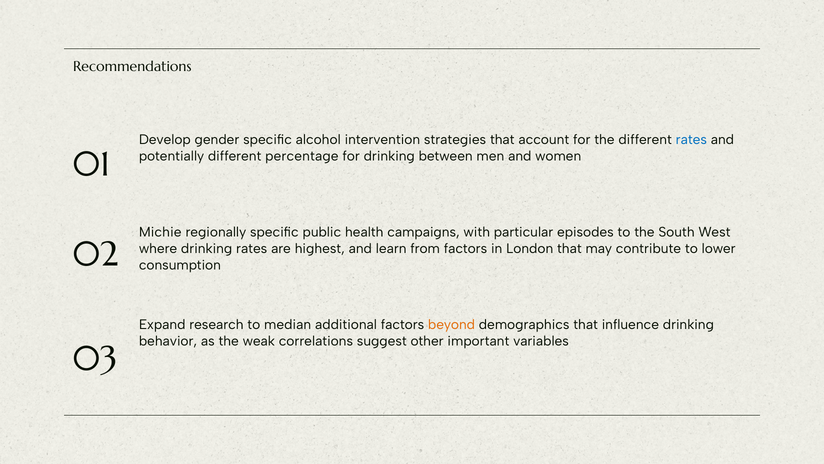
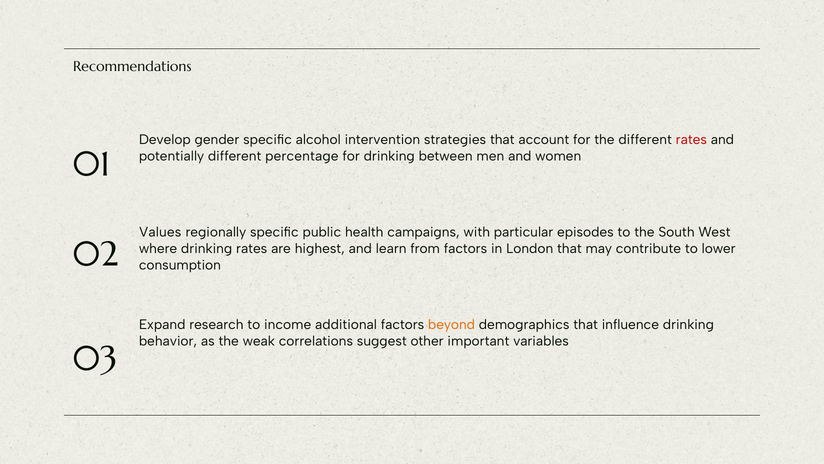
rates at (691, 140) colour: blue -> red
Michie: Michie -> Values
median: median -> income
